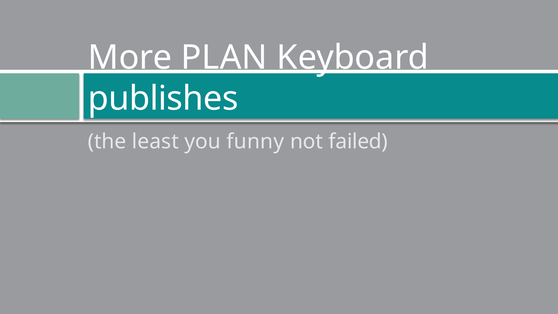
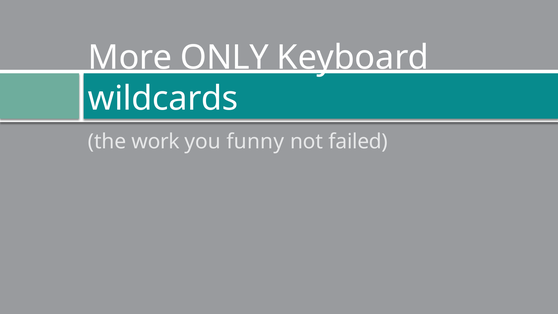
PLAN: PLAN -> ONLY
publishes: publishes -> wildcards
least: least -> work
